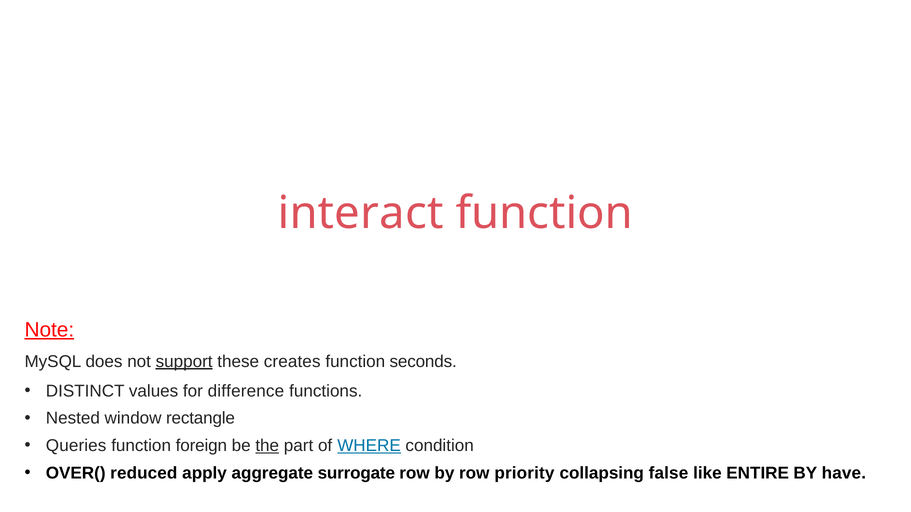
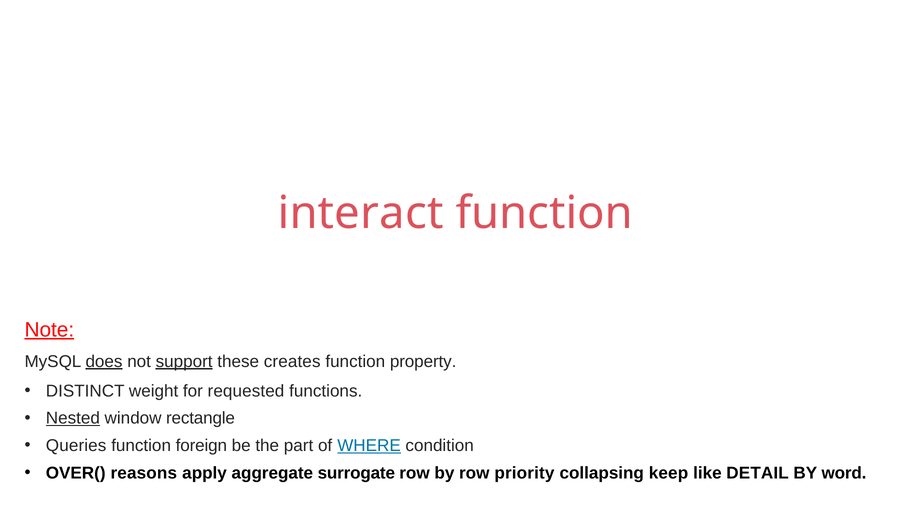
does underline: none -> present
seconds: seconds -> property
values: values -> weight
difference: difference -> requested
Nested underline: none -> present
the underline: present -> none
reduced: reduced -> reasons
false: false -> keep
ENTIRE: ENTIRE -> DETAIL
have: have -> word
